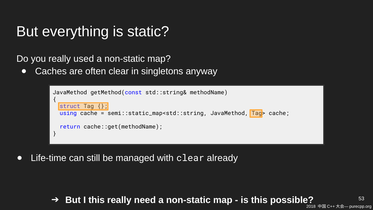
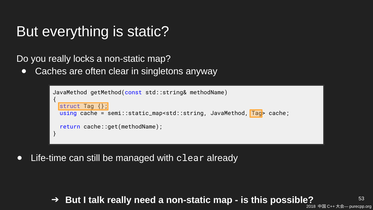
used: used -> locks
I this: this -> talk
